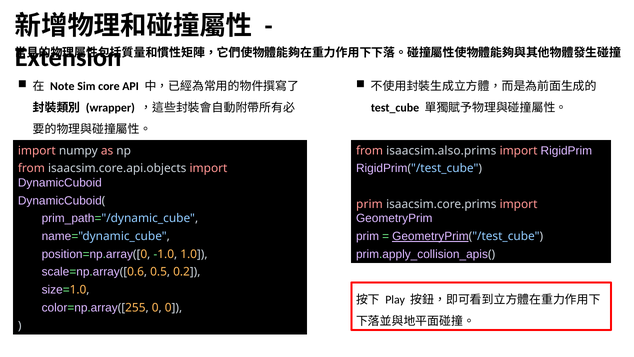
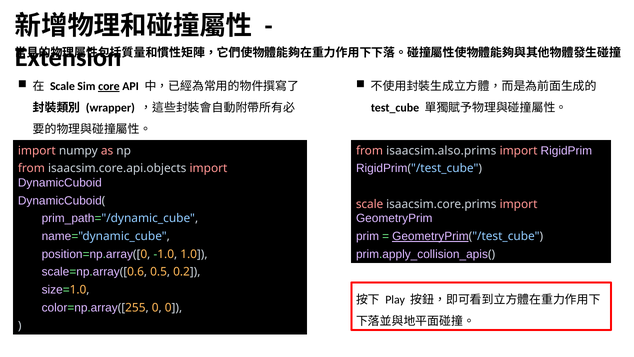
Note at (62, 86): Note -> Scale
core underline: none -> present
prim at (369, 204): prim -> scale
